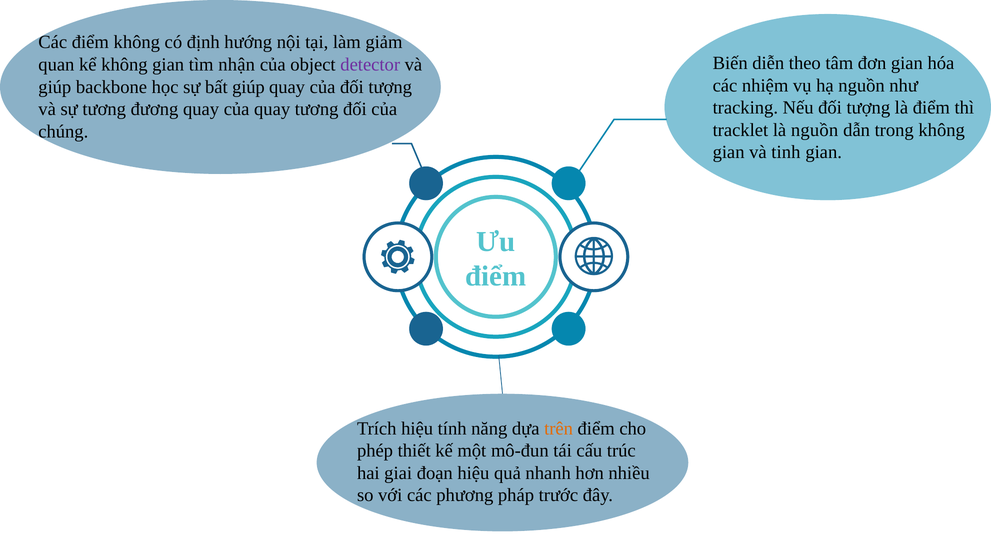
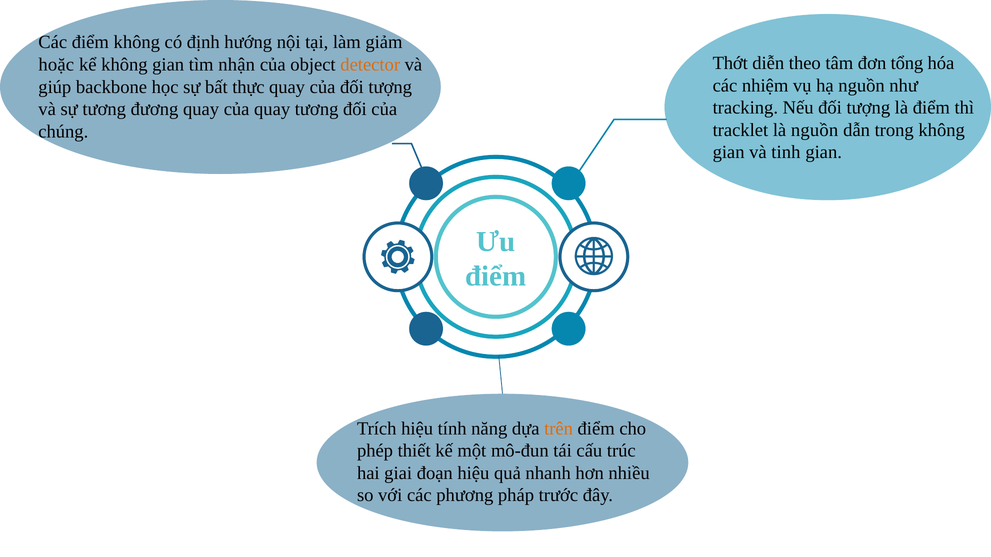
Biến: Biến -> Thớt
đơn gian: gian -> tổng
quan: quan -> hoặc
detector colour: purple -> orange
bất giúp: giúp -> thực
